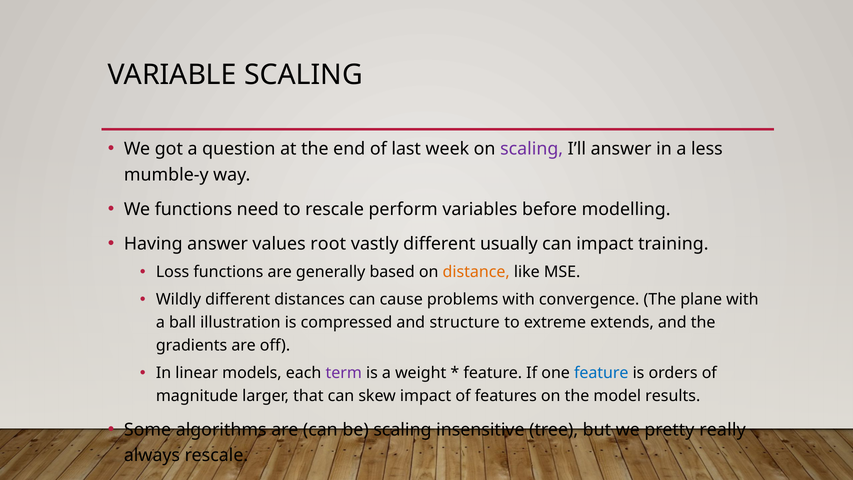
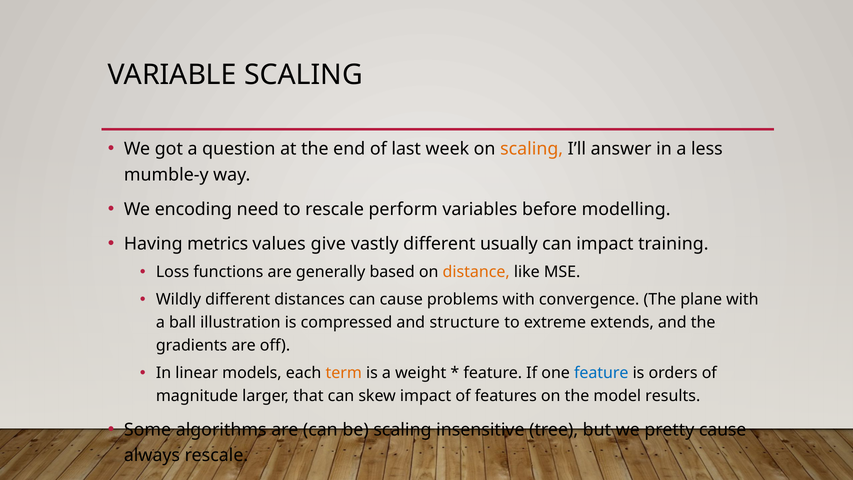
scaling at (532, 149) colour: purple -> orange
We functions: functions -> encoding
Having answer: answer -> metrics
root: root -> give
term colour: purple -> orange
pretty really: really -> cause
